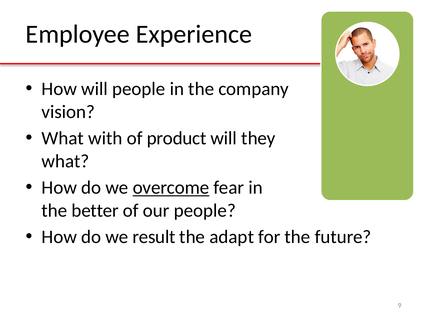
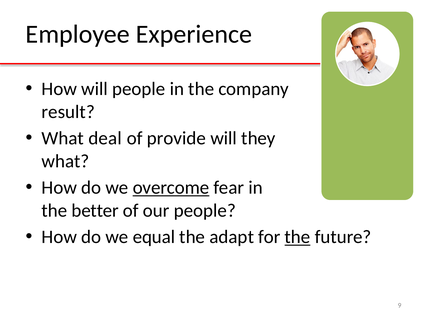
vision: vision -> result
with: with -> deal
product: product -> provide
result: result -> equal
the at (298, 237) underline: none -> present
